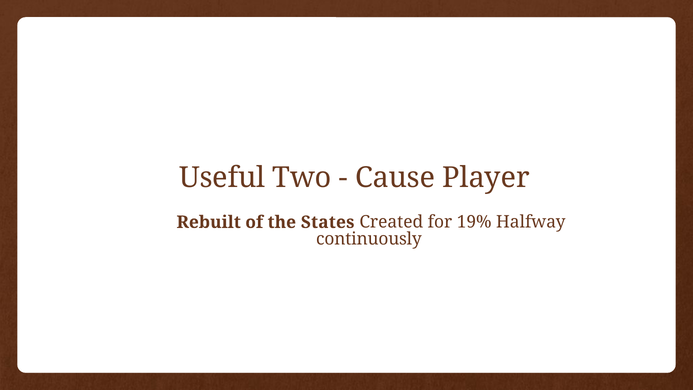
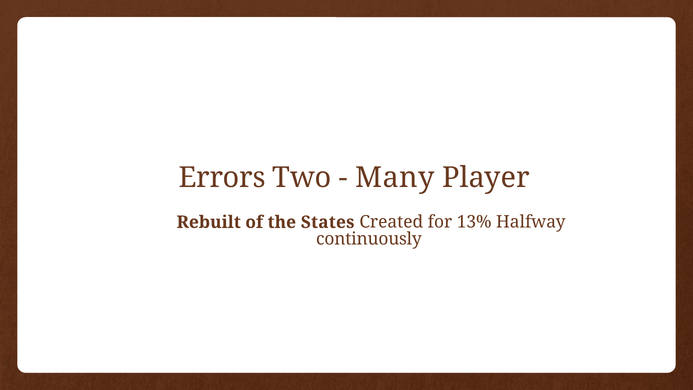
Useful: Useful -> Errors
Cause: Cause -> Many
19%: 19% -> 13%
